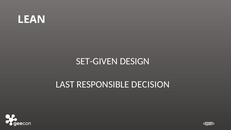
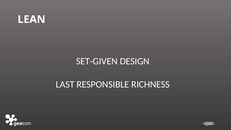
DECISION: DECISION -> RICHNESS
